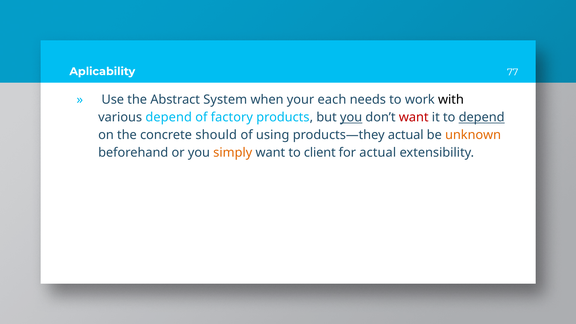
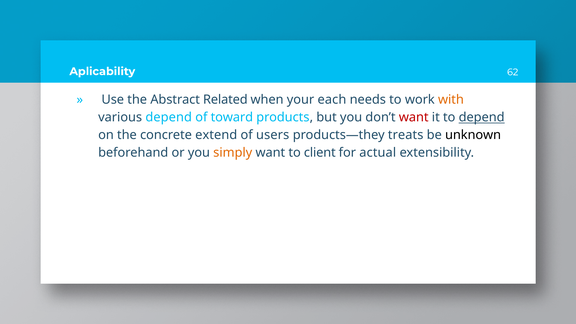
77: 77 -> 62
System: System -> Related
with colour: black -> orange
factory: factory -> toward
you at (351, 117) underline: present -> none
should: should -> extend
using: using -> users
products—they actual: actual -> treats
unknown colour: orange -> black
